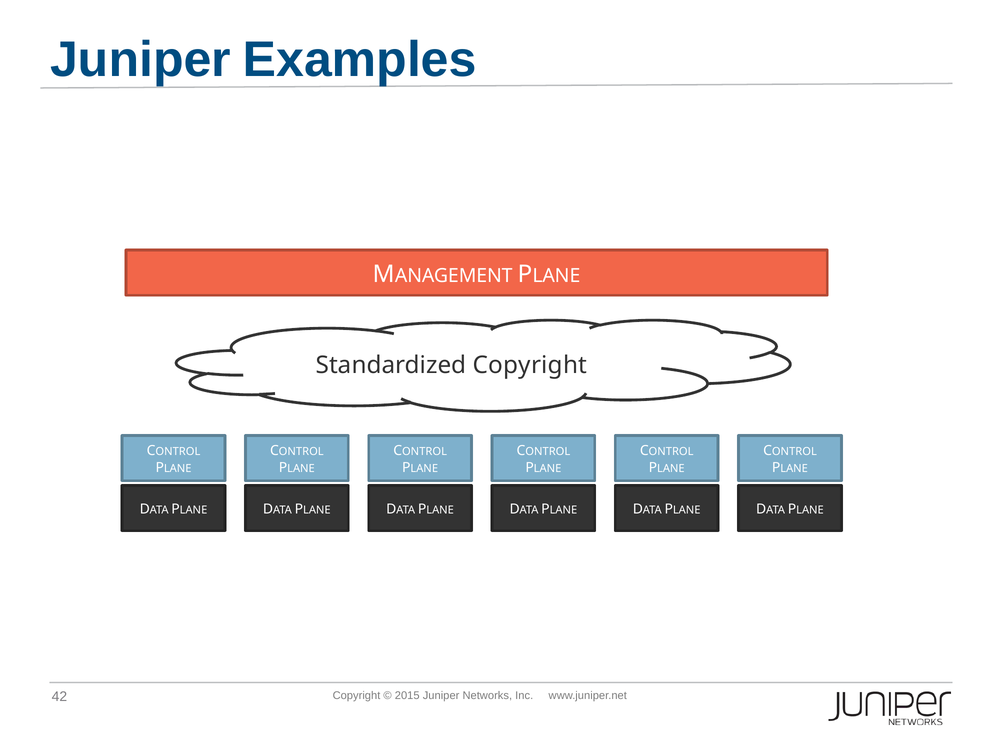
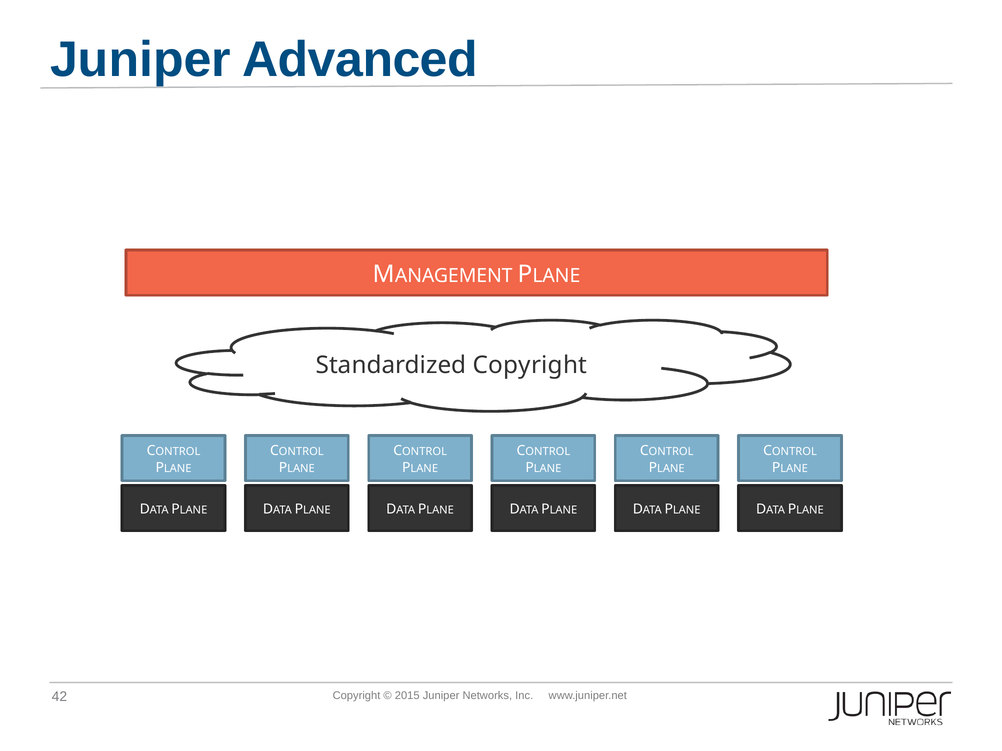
Examples: Examples -> Advanced
